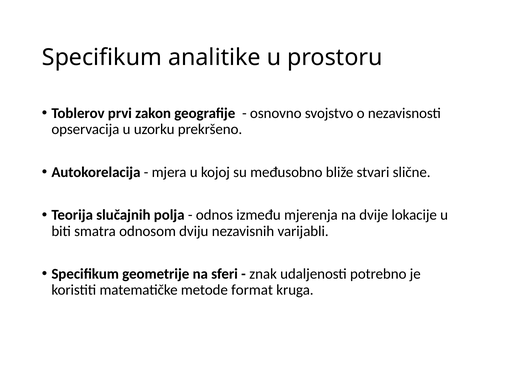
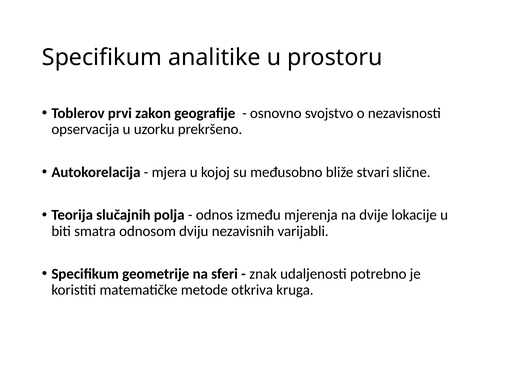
format: format -> otkriva
